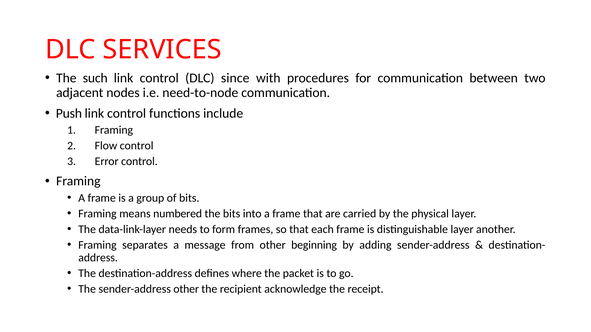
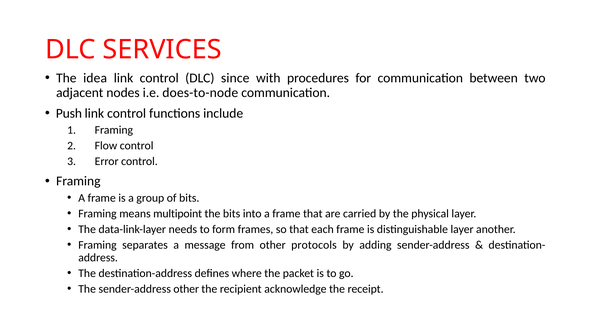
such: such -> idea
need-to-node: need-to-node -> does-to-node
numbered: numbered -> multipoint
beginning: beginning -> protocols
